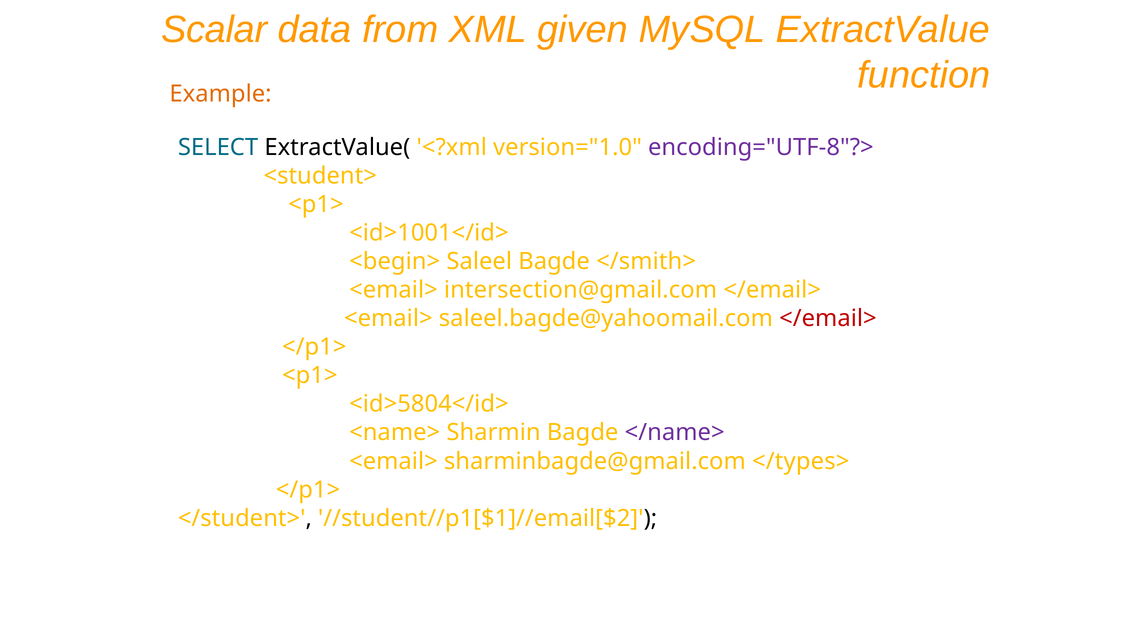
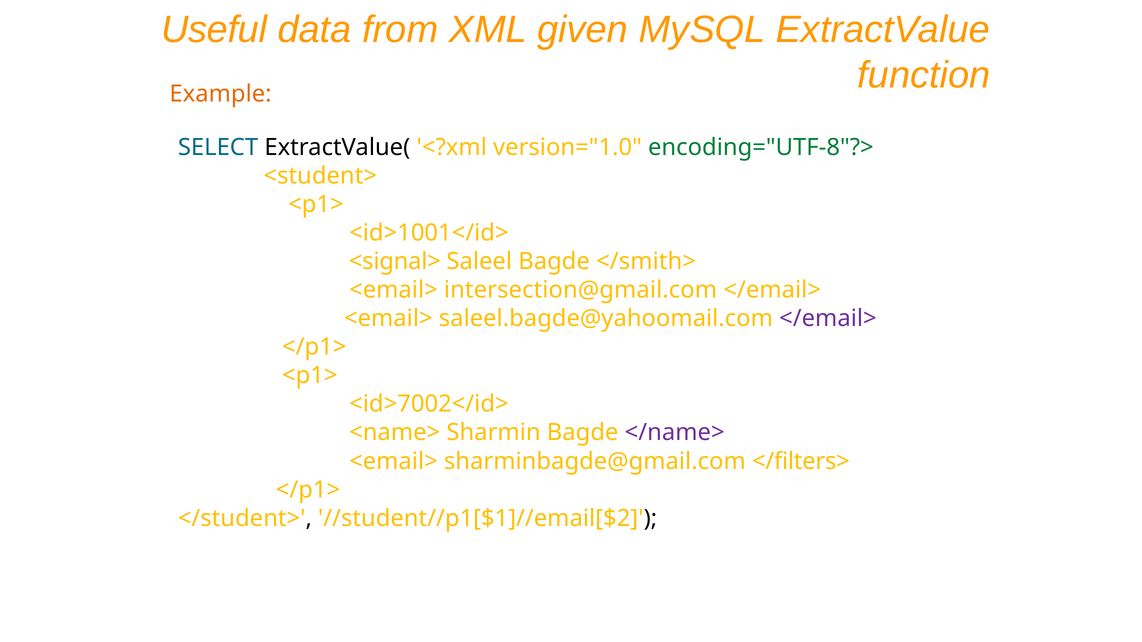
Scalar: Scalar -> Useful
encoding="UTF-8"?> colour: purple -> green
<begin>: <begin> -> <signal>
</email> at (828, 319) colour: red -> purple
<id>5804</id>: <id>5804</id> -> <id>7002</id>
</types>: </types> -> </filters>
